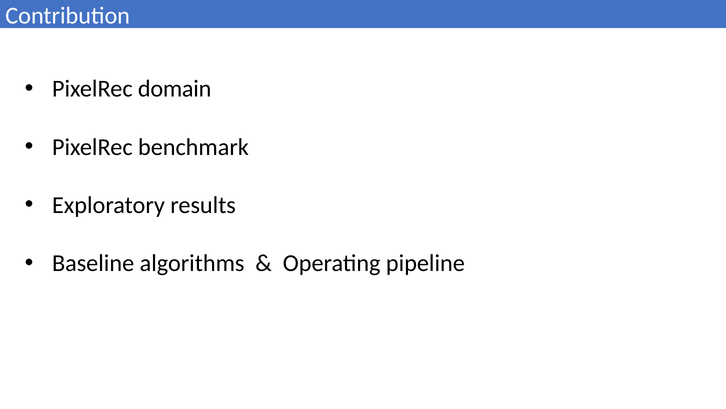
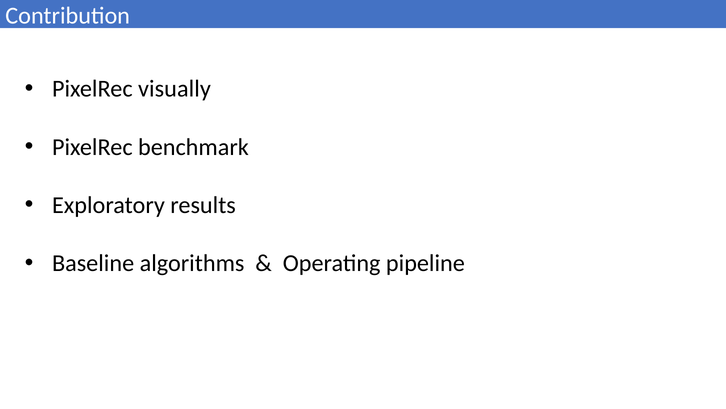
domain: domain -> visually
